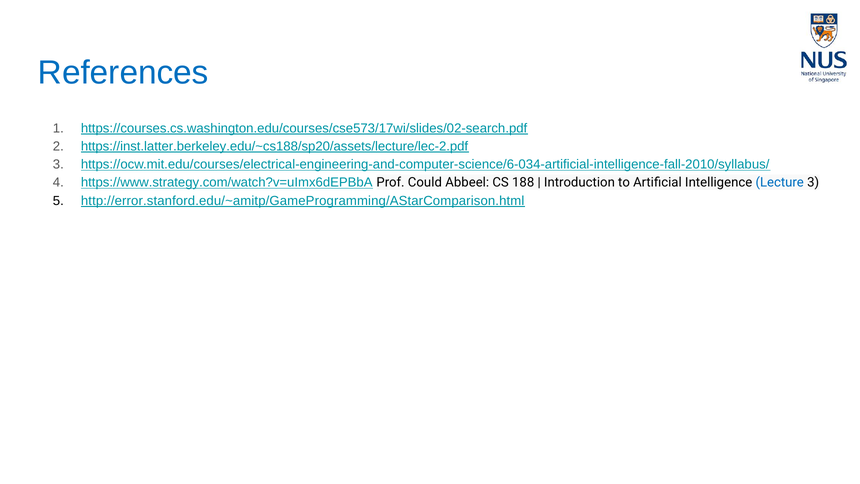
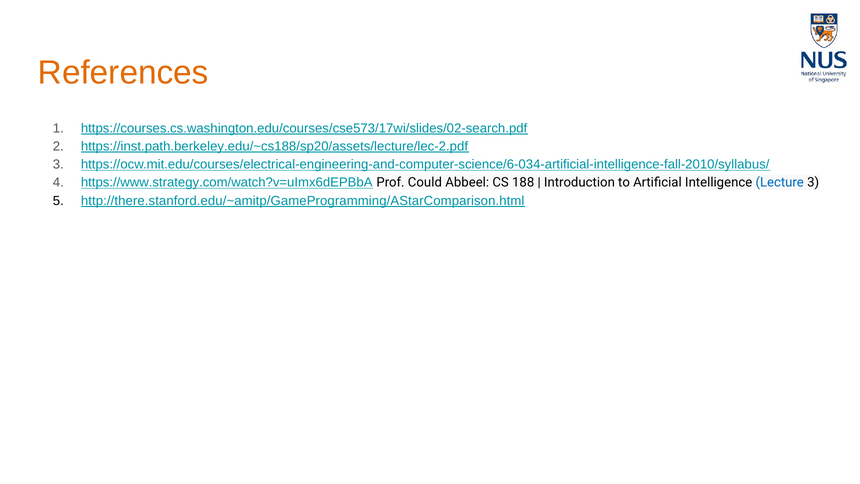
References colour: blue -> orange
https://inst.latter.berkeley.edu/~cs188/sp20/assets/lecture/lec-2.pdf: https://inst.latter.berkeley.edu/~cs188/sp20/assets/lecture/lec-2.pdf -> https://inst.path.berkeley.edu/~cs188/sp20/assets/lecture/lec-2.pdf
http://error.stanford.edu/~amitp/GameProgramming/AStarComparison.html: http://error.stanford.edu/~amitp/GameProgramming/AStarComparison.html -> http://there.stanford.edu/~amitp/GameProgramming/AStarComparison.html
